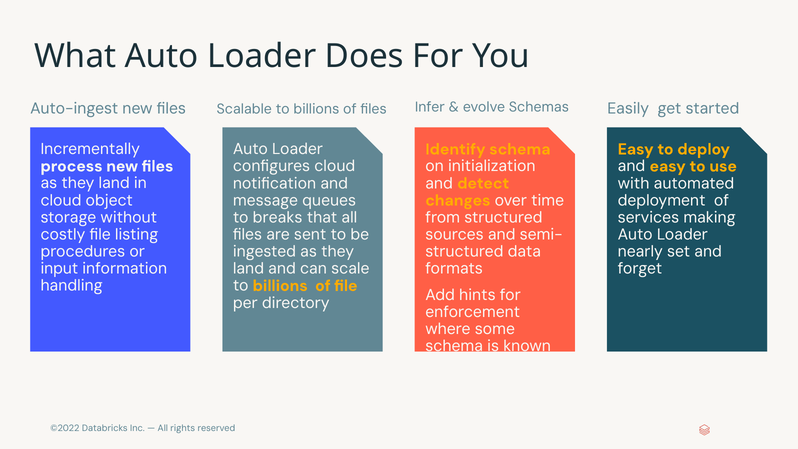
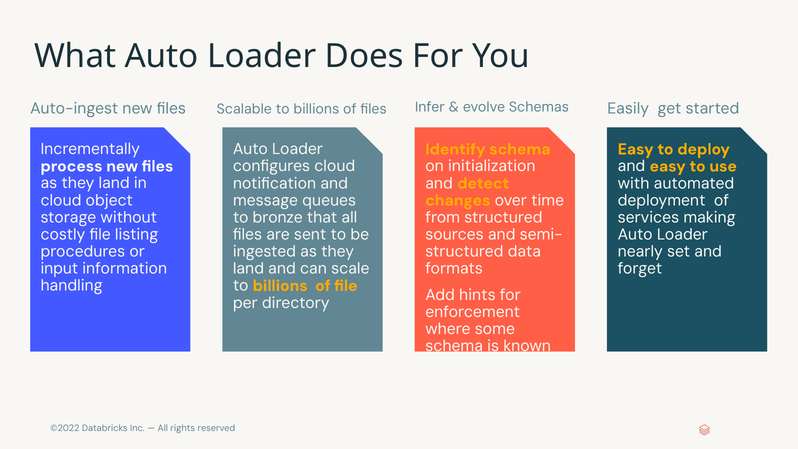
breaks: breaks -> bronze
